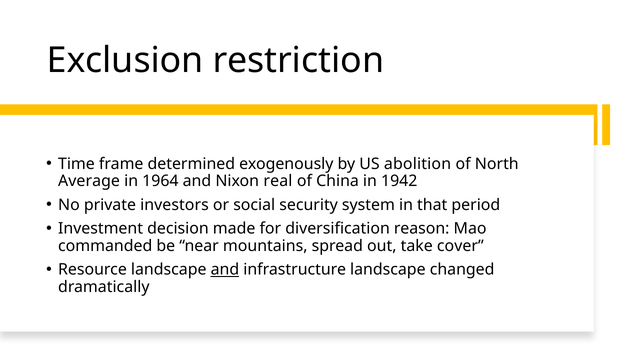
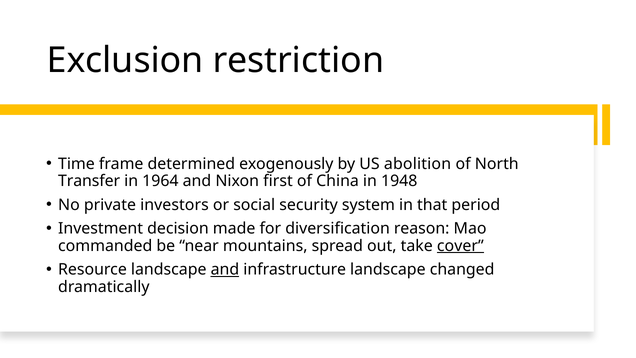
Average: Average -> Transfer
real: real -> first
1942: 1942 -> 1948
cover underline: none -> present
